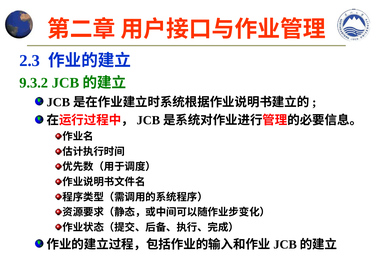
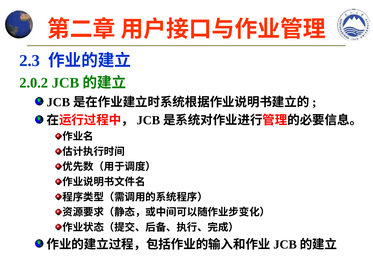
9.3.2: 9.3.2 -> 2.0.2
